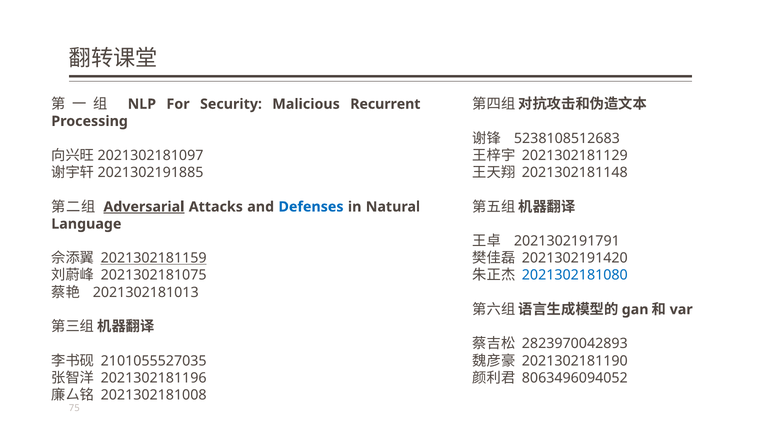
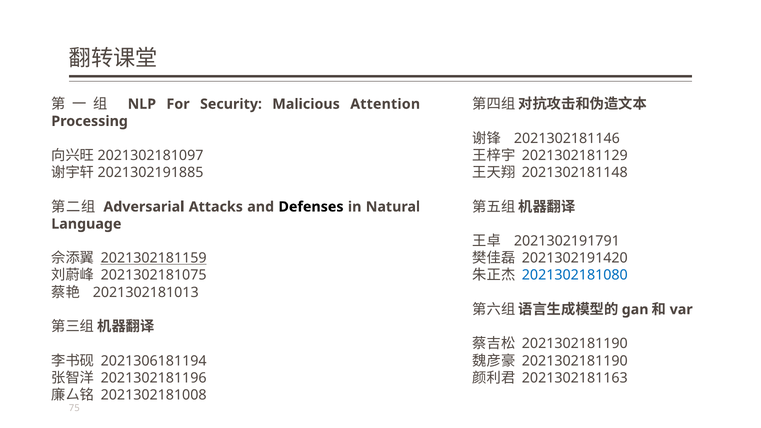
Recurrent: Recurrent -> Attention
5238108512683: 5238108512683 -> 2021302181146
Adversarial underline: present -> none
Defenses colour: blue -> black
2823970042893 at (575, 344): 2823970042893 -> 2021302181190
2101055527035: 2101055527035 -> 2021306181194
8063496094052: 8063496094052 -> 2021302181163
